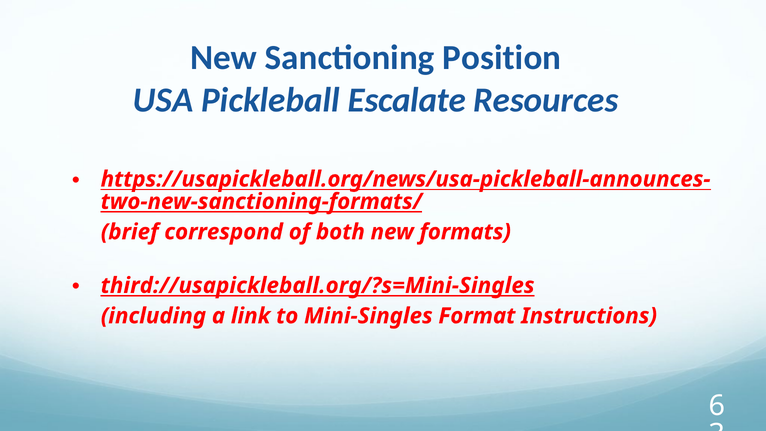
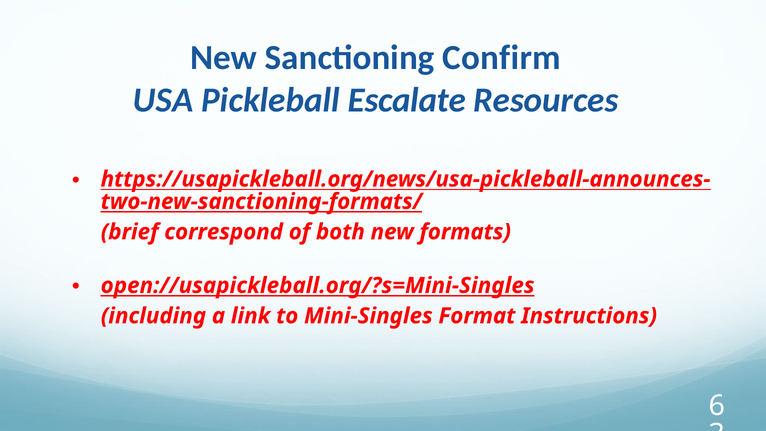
Position: Position -> Confirm
third://usapickleball.org/?s=Mini-Singles: third://usapickleball.org/?s=Mini-Singles -> open://usapickleball.org/?s=Mini-Singles
